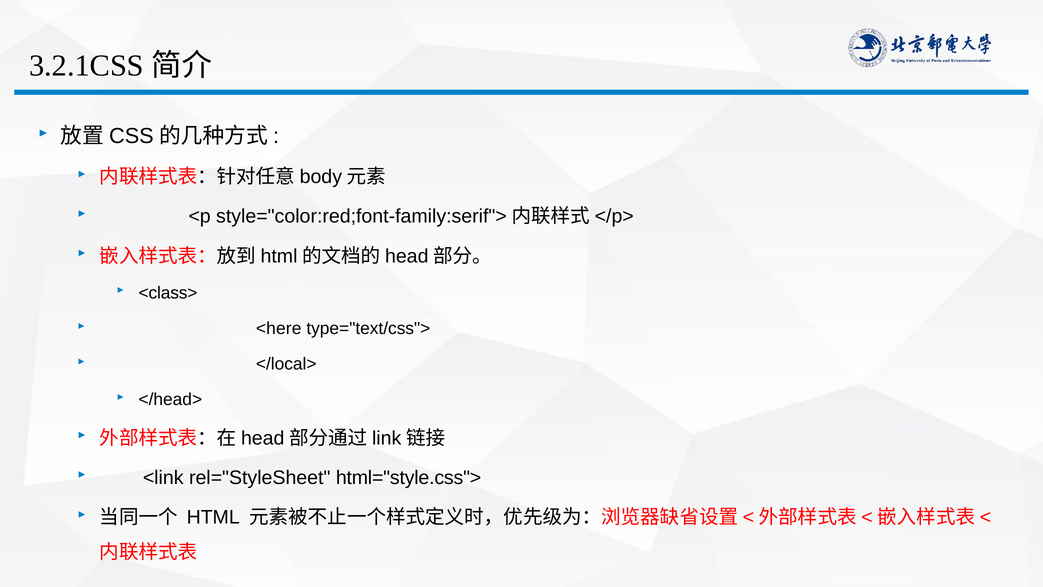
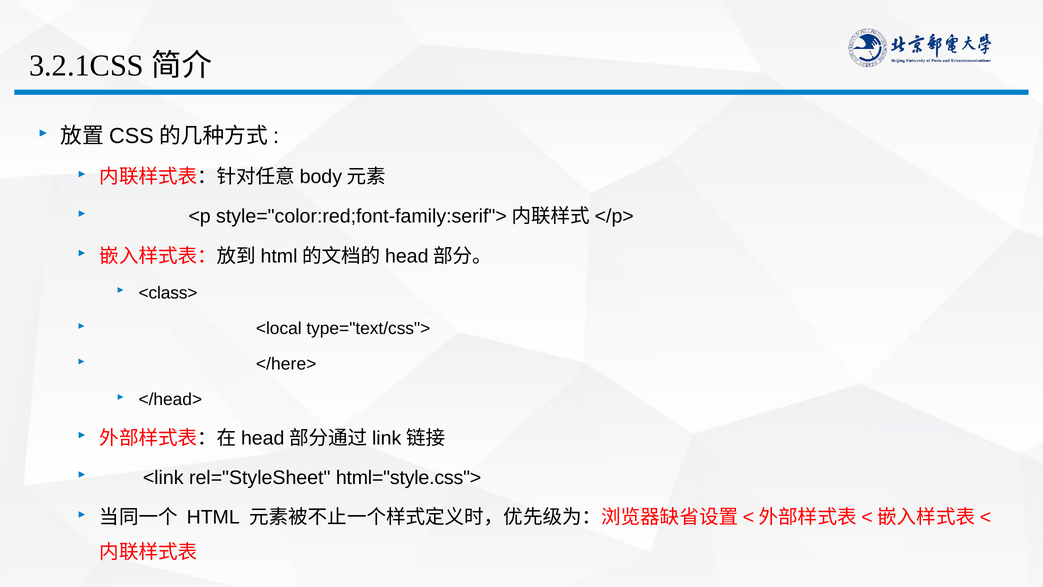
<here: <here -> <local
</local>: </local> -> </here>
